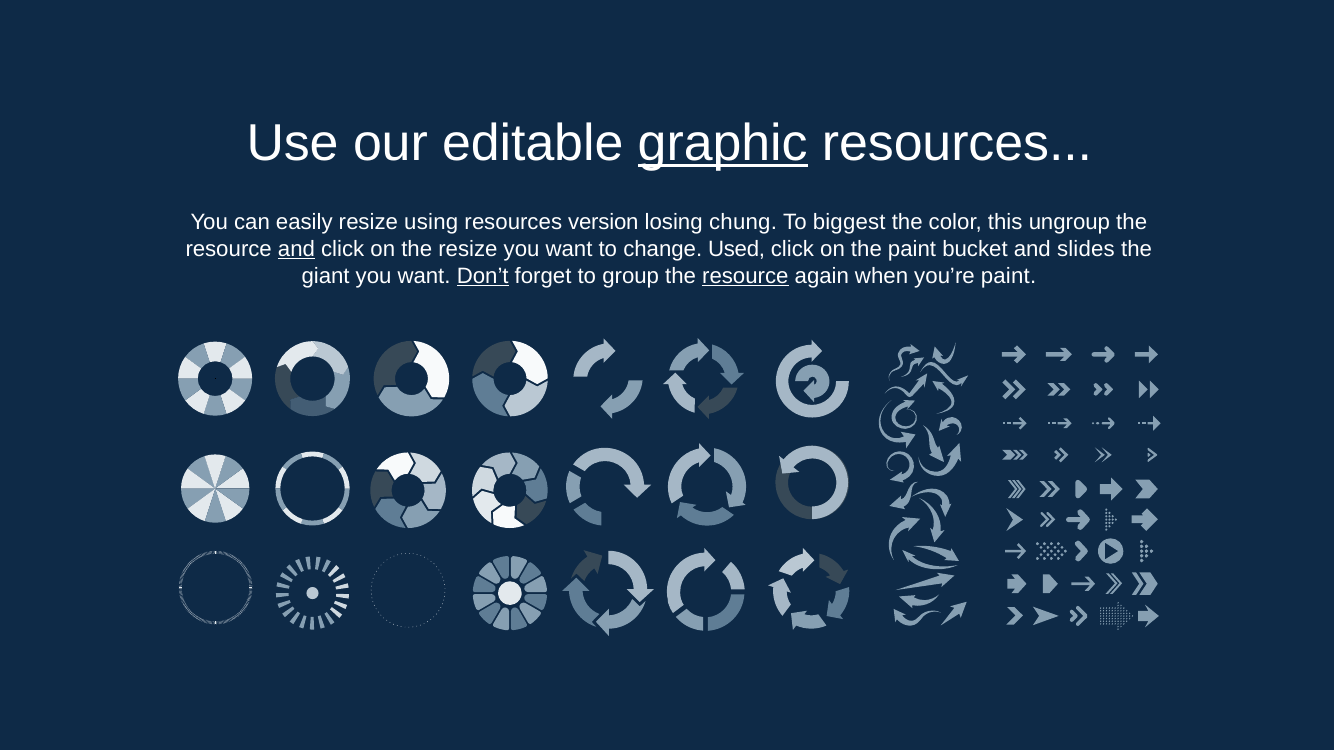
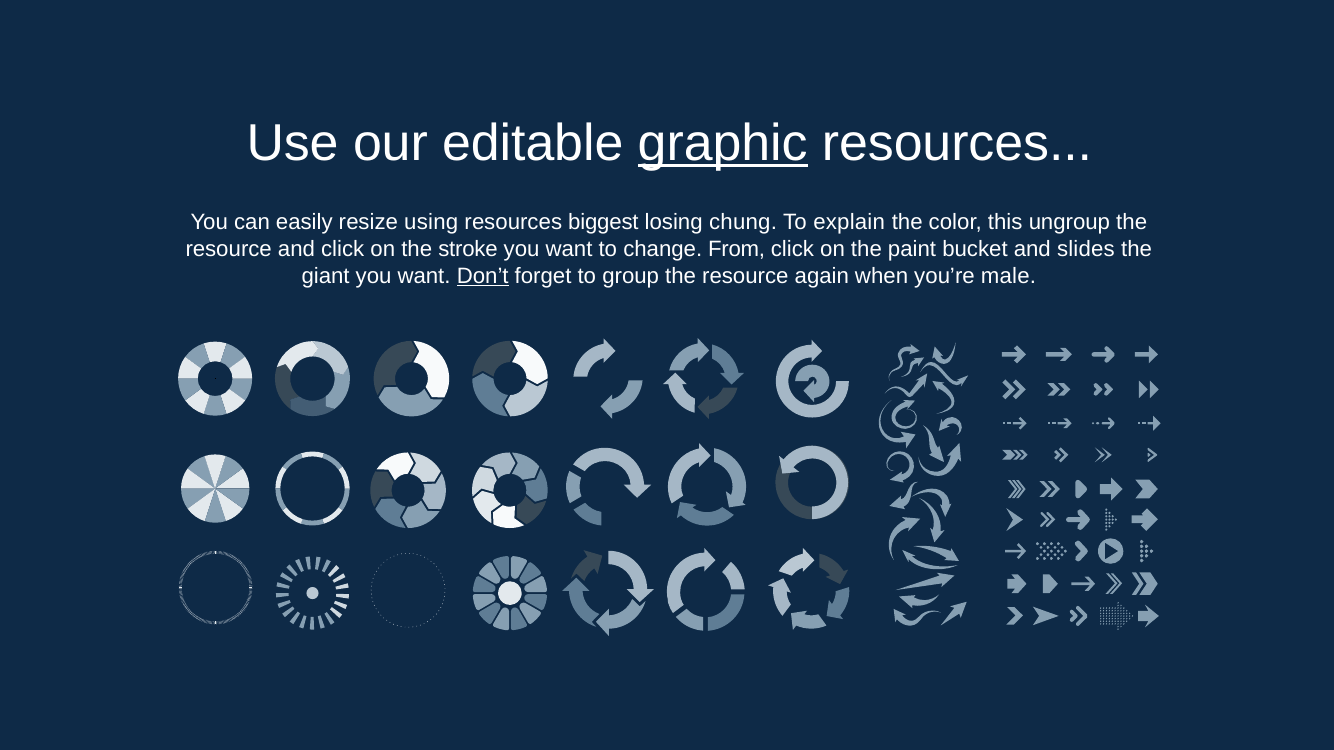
version: version -> biggest
biggest: biggest -> explain
and at (296, 249) underline: present -> none
the resize: resize -> stroke
Used: Used -> From
resource at (745, 276) underline: present -> none
you’re paint: paint -> male
